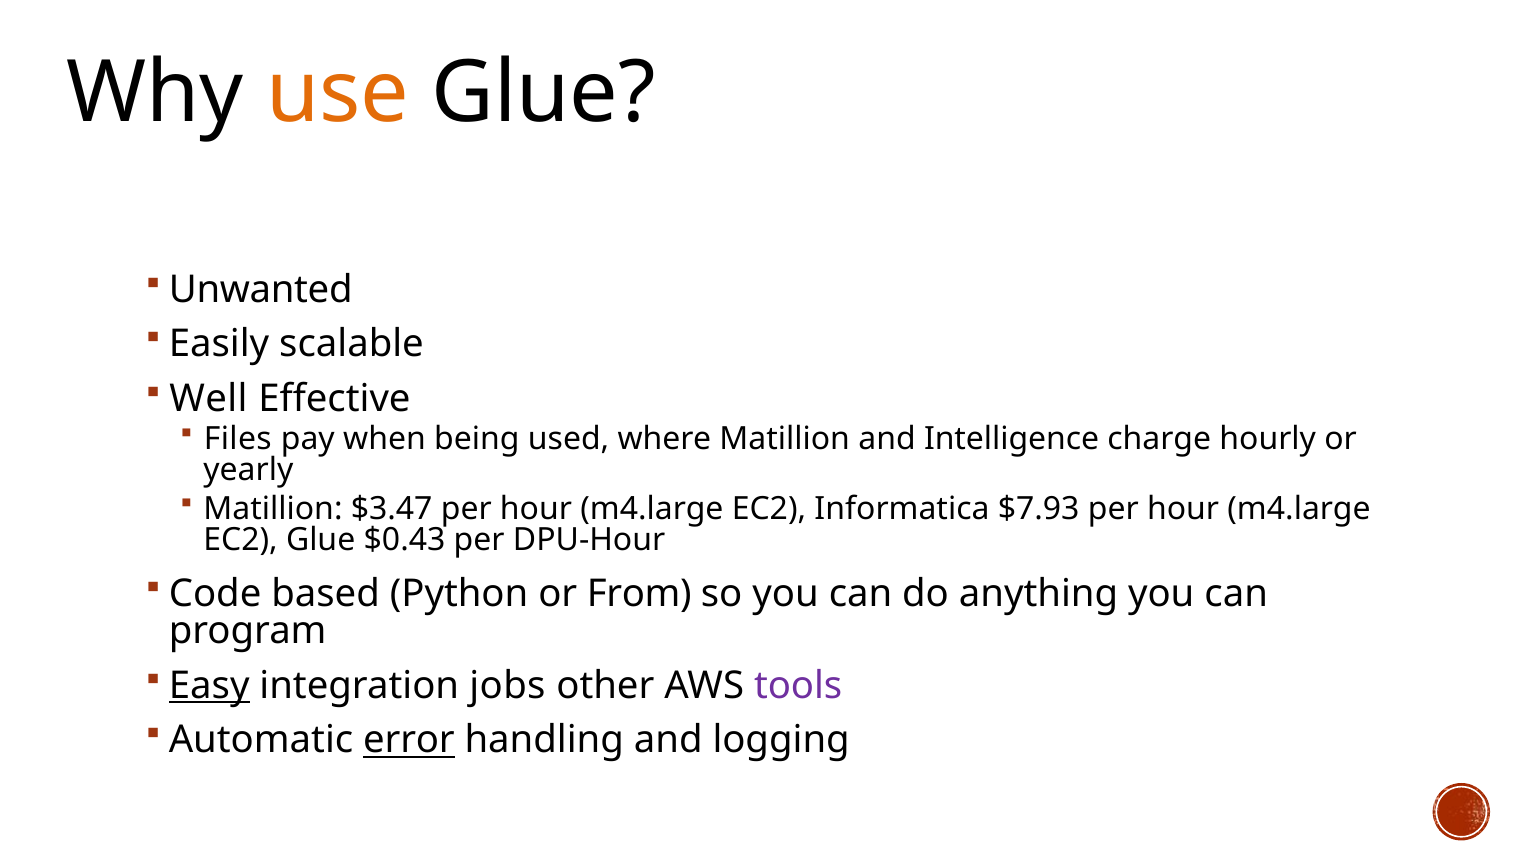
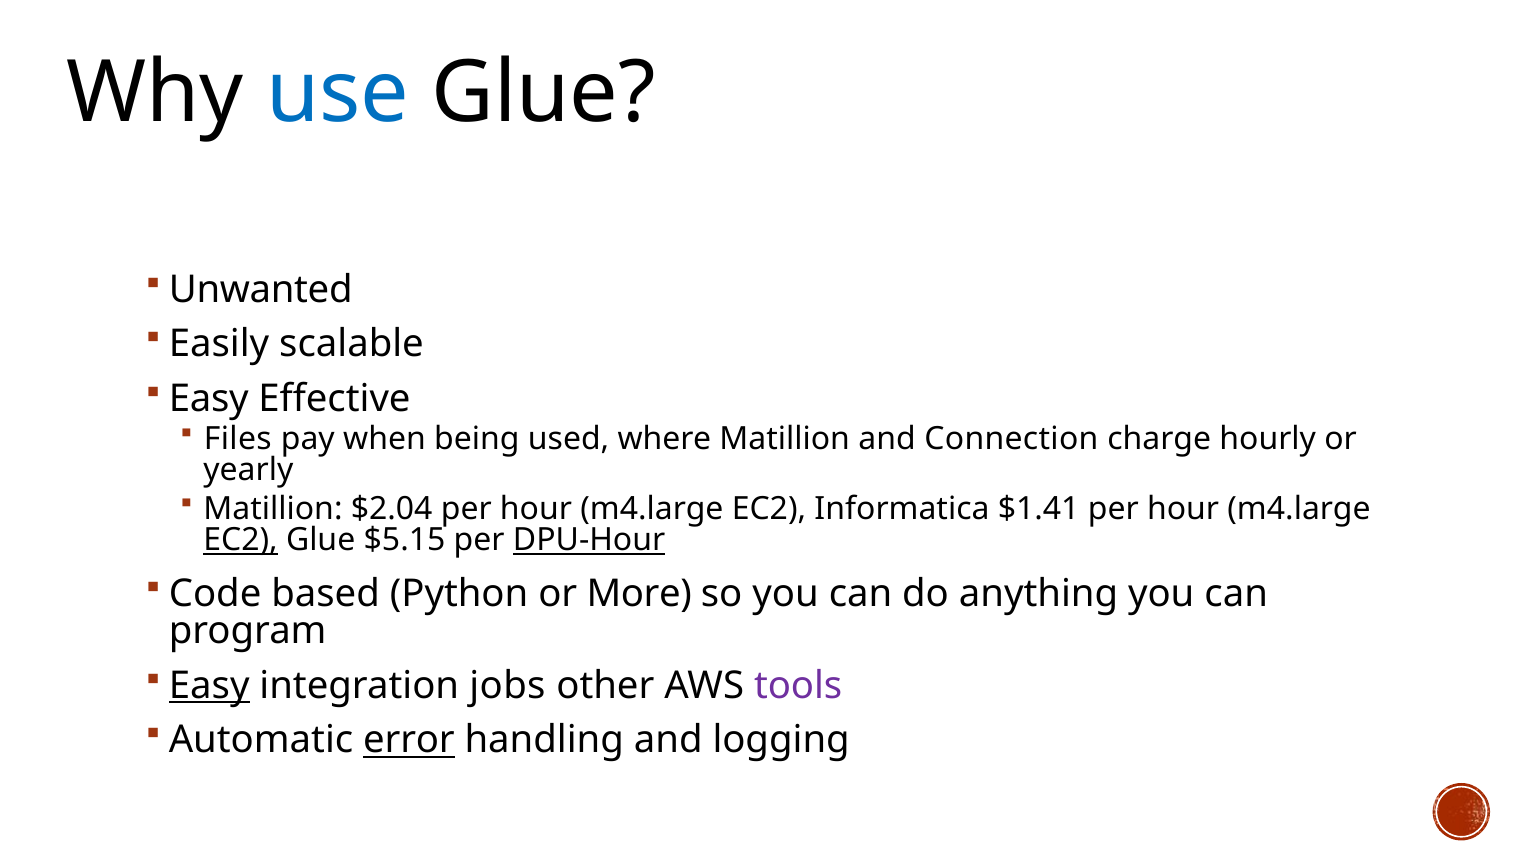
use colour: orange -> blue
Well at (208, 398): Well -> Easy
Intelligence: Intelligence -> Connection
$3.47: $3.47 -> $2.04
$7.93: $7.93 -> $1.41
EC2 at (241, 540) underline: none -> present
$0.43: $0.43 -> $5.15
DPU-Hour underline: none -> present
From: From -> More
